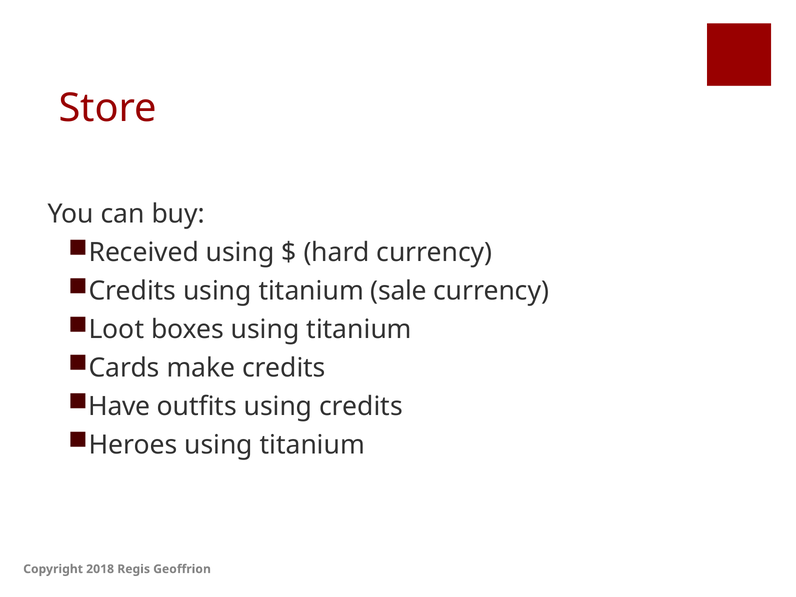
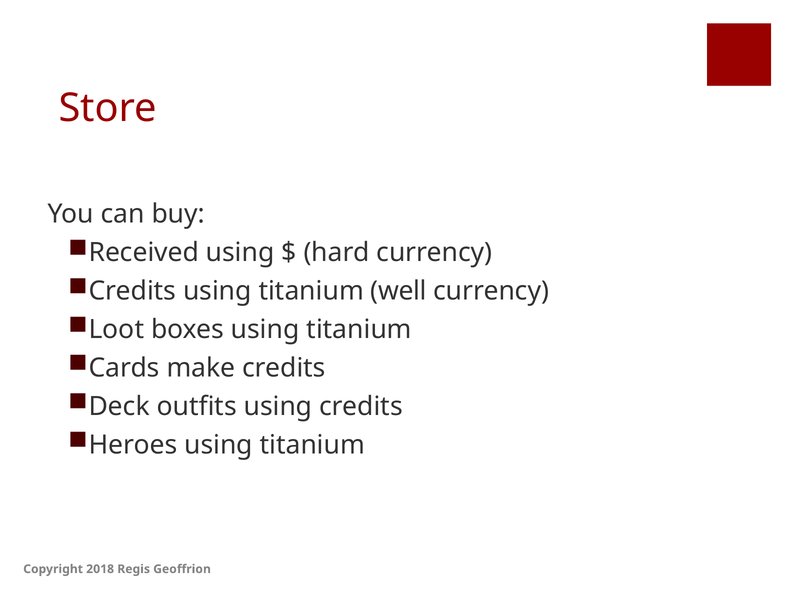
sale: sale -> well
Have: Have -> Deck
